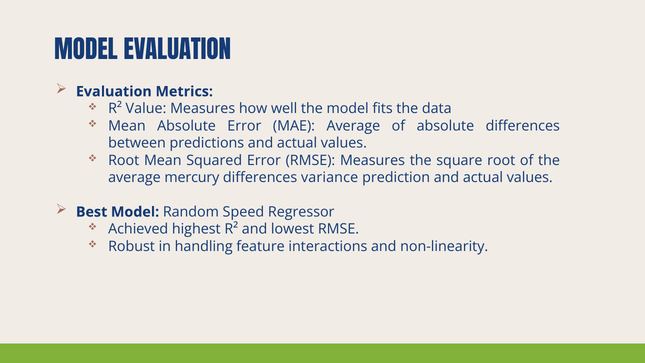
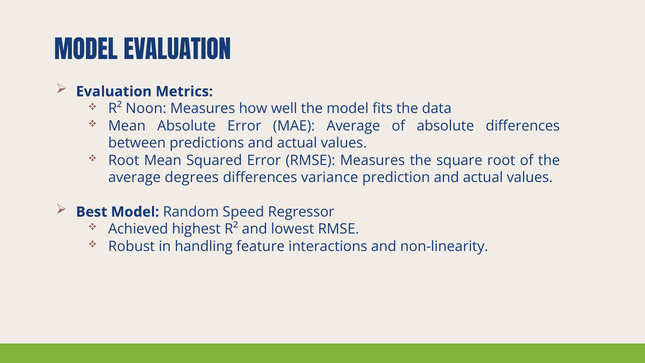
Value: Value -> Noon
mercury: mercury -> degrees
